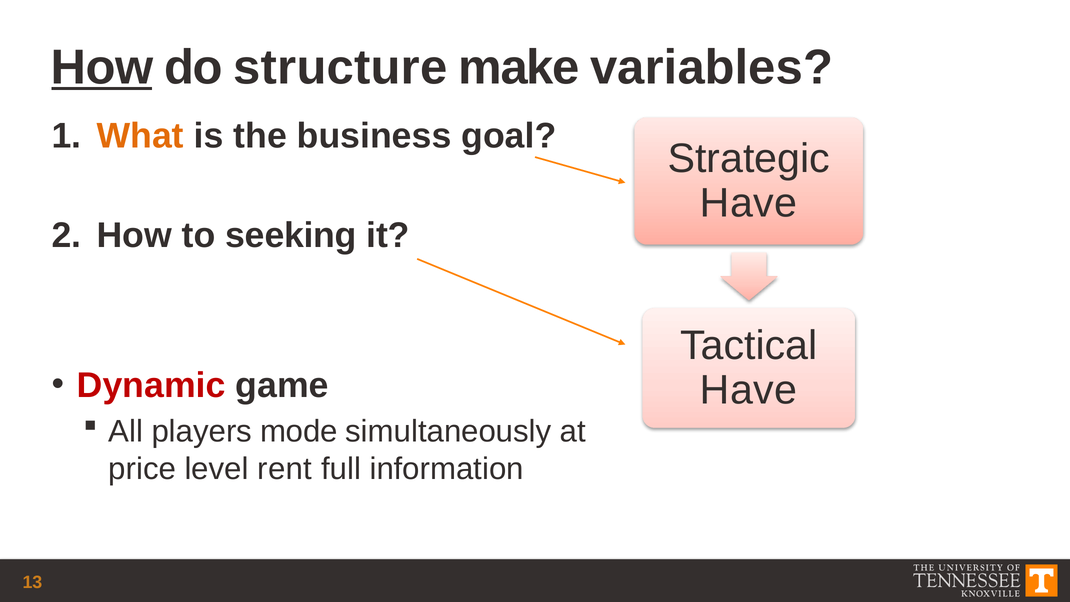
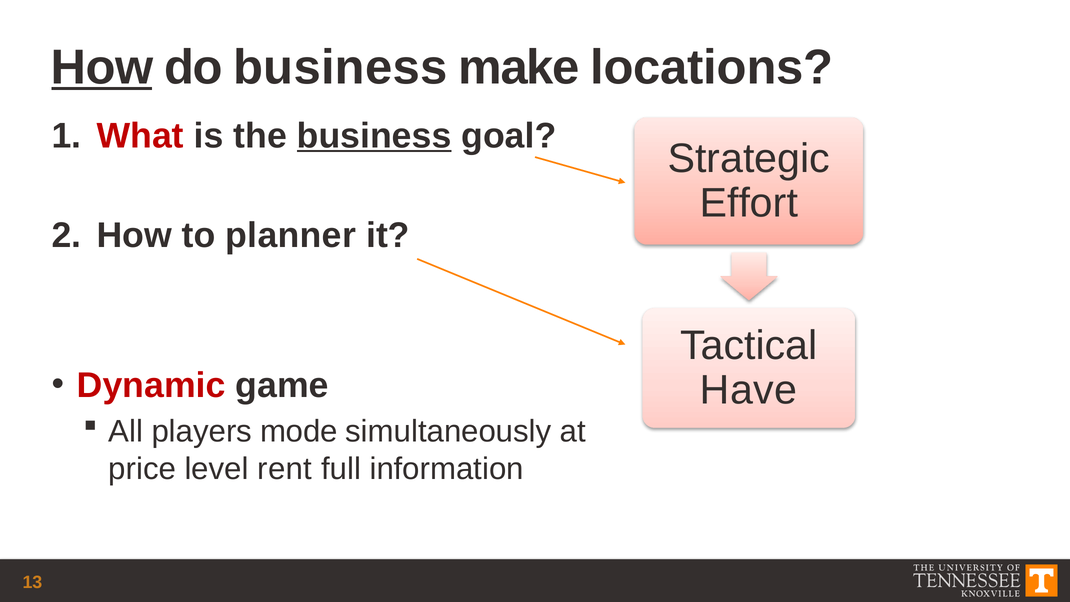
do structure: structure -> business
variables: variables -> locations
What colour: orange -> red
business at (374, 136) underline: none -> present
Have at (749, 203): Have -> Effort
seeking: seeking -> planner
